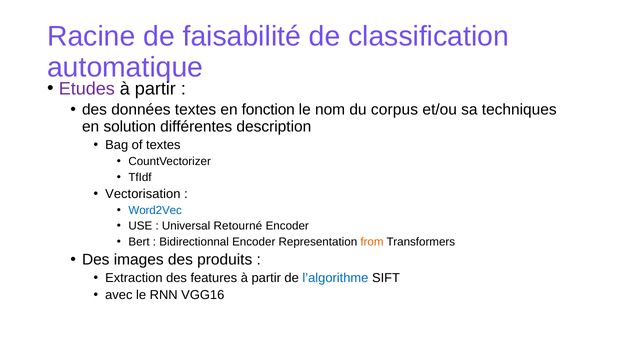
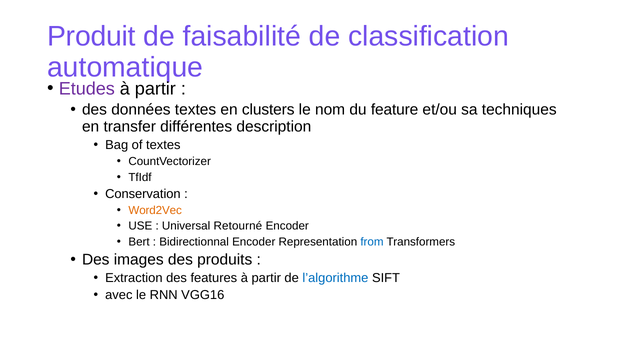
Racine: Racine -> Produit
fonction: fonction -> clusters
corpus: corpus -> feature
solution: solution -> transfer
Vectorisation: Vectorisation -> Conservation
Word2Vec colour: blue -> orange
from colour: orange -> blue
